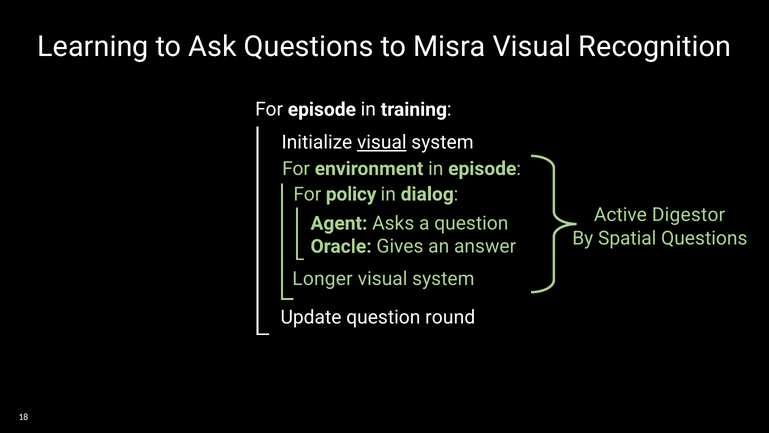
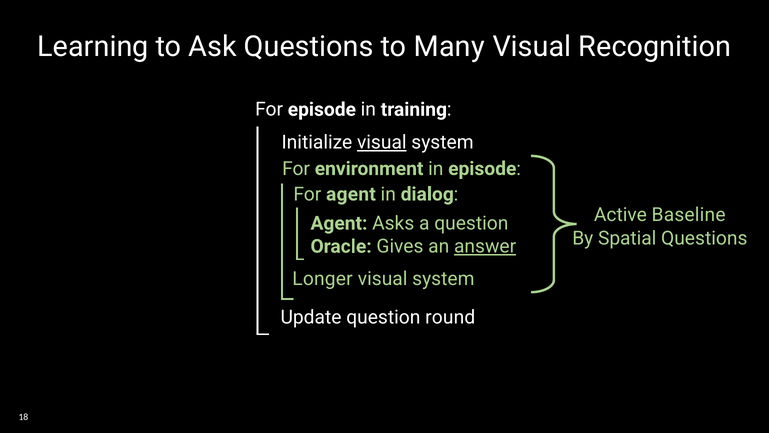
Misra: Misra -> Many
For policy: policy -> agent
Digestor: Digestor -> Baseline
answer underline: none -> present
